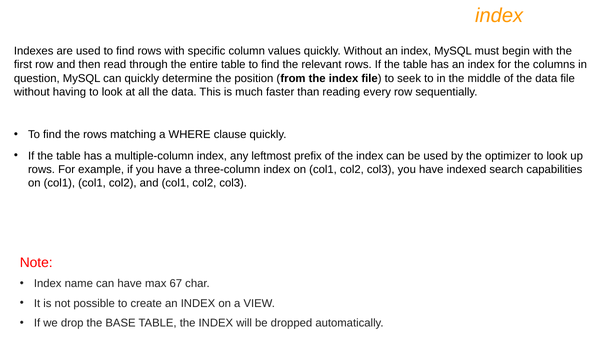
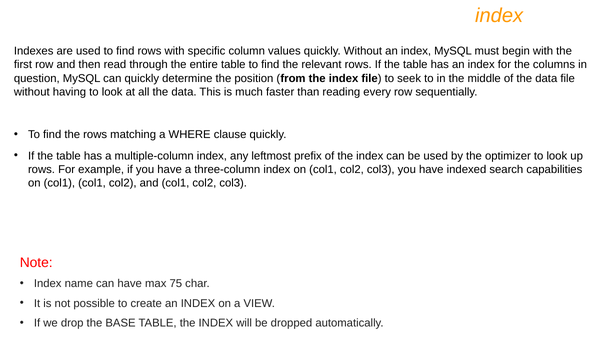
67: 67 -> 75
